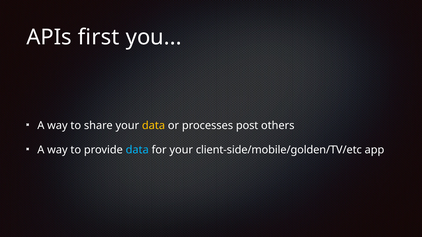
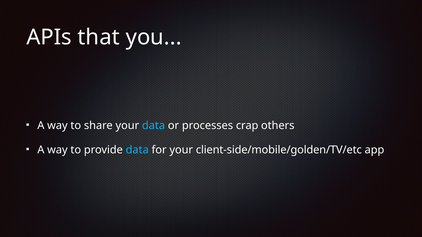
first: first -> that
data at (154, 126) colour: yellow -> light blue
post: post -> crap
